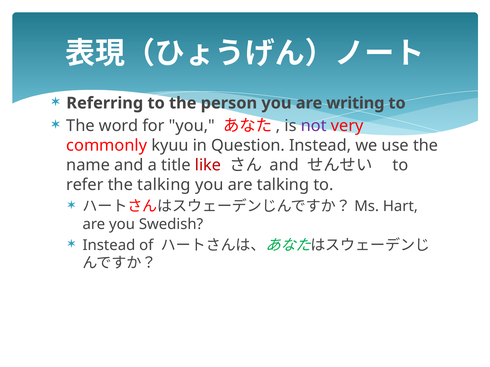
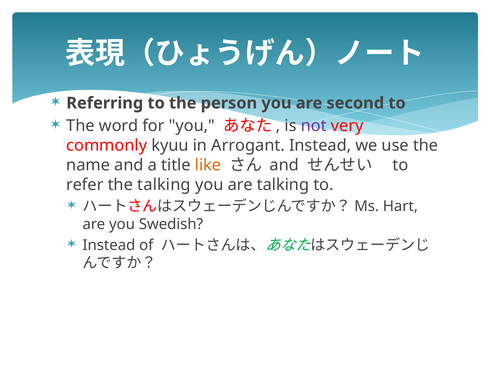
writing: writing -> second
Question: Question -> Arrogant
like colour: red -> orange
